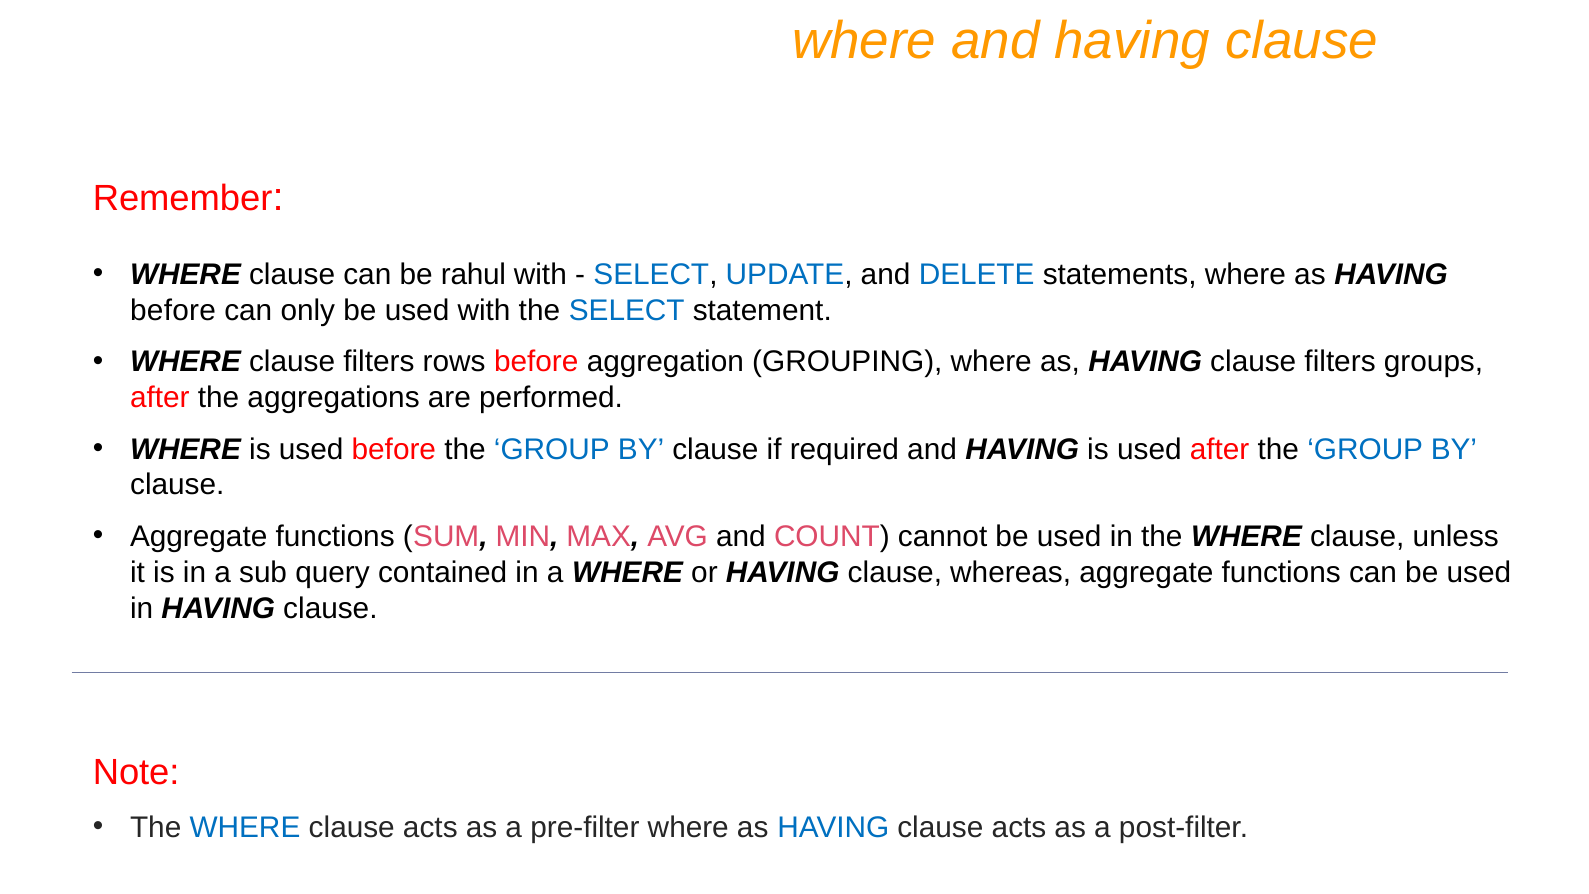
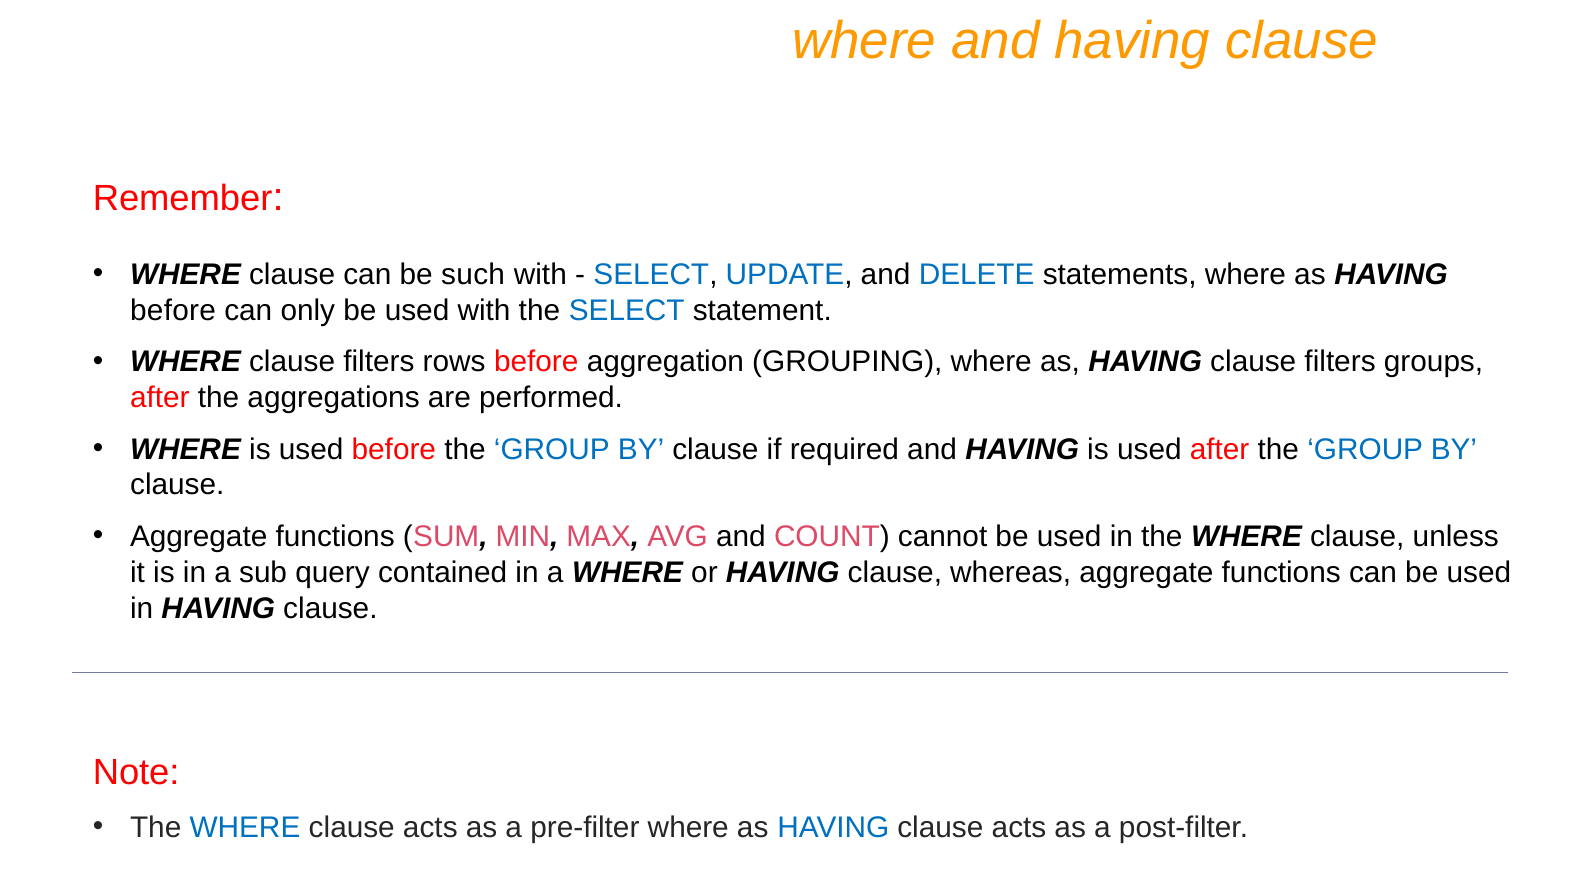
rahul: rahul -> such
